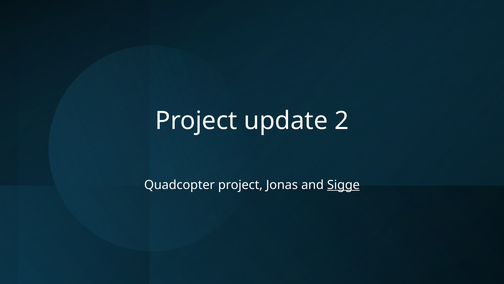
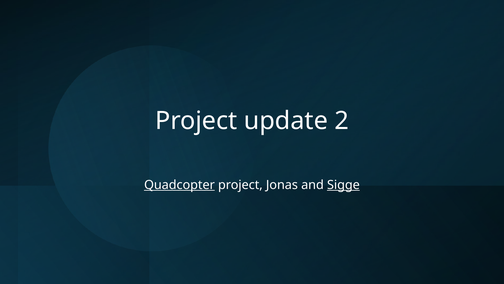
Quadcopter underline: none -> present
